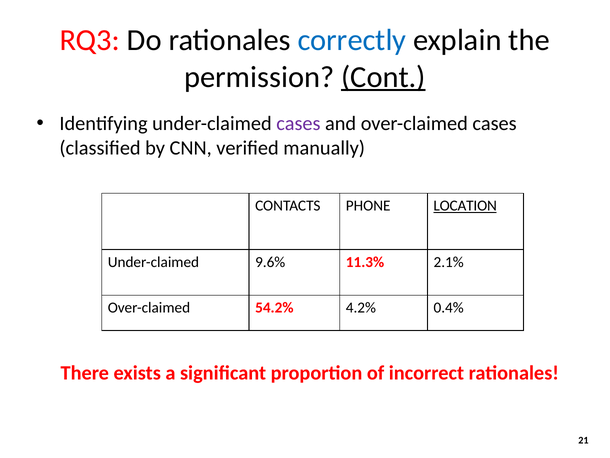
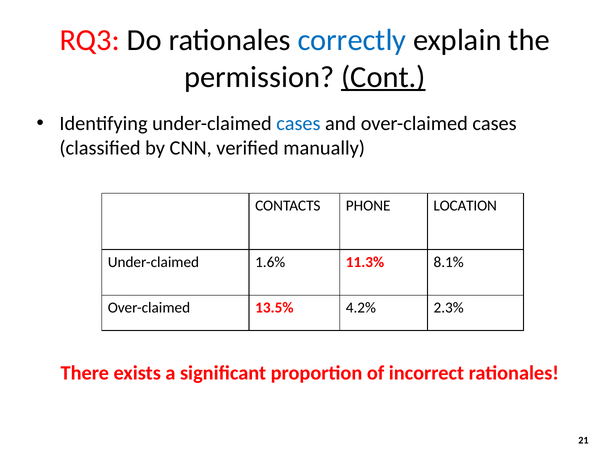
cases at (298, 123) colour: purple -> blue
LOCATION underline: present -> none
9.6%: 9.6% -> 1.6%
2.1%: 2.1% -> 8.1%
54.2%: 54.2% -> 13.5%
0.4%: 0.4% -> 2.3%
